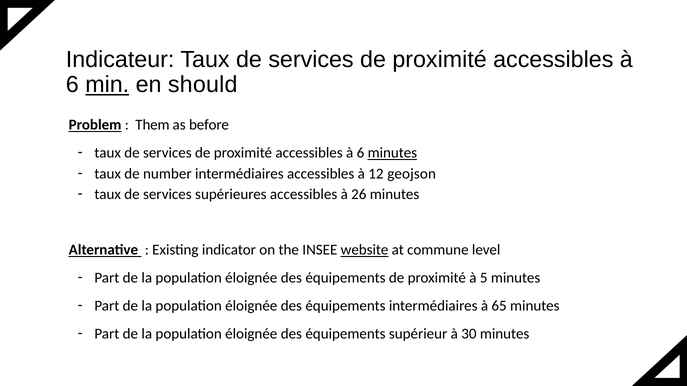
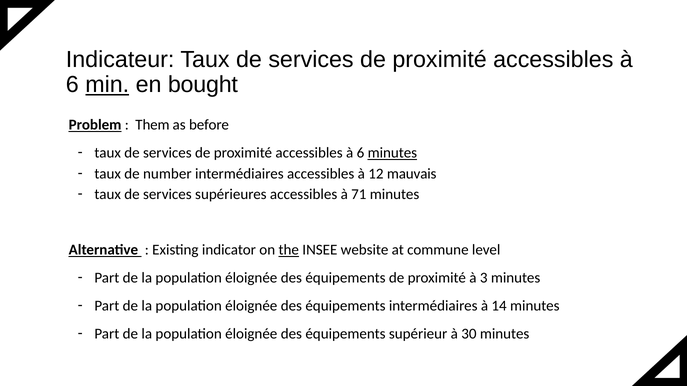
should: should -> bought
geojson: geojson -> mauvais
26: 26 -> 71
the underline: none -> present
website underline: present -> none
5: 5 -> 3
65: 65 -> 14
